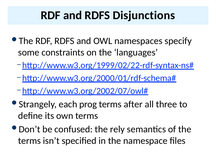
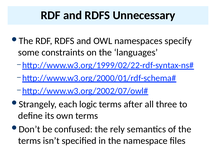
Disjunctions: Disjunctions -> Unnecessary
prog: prog -> logic
